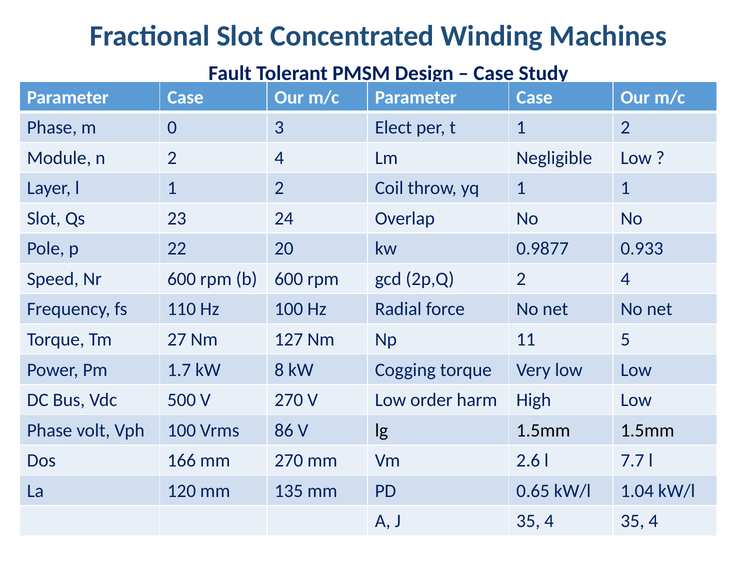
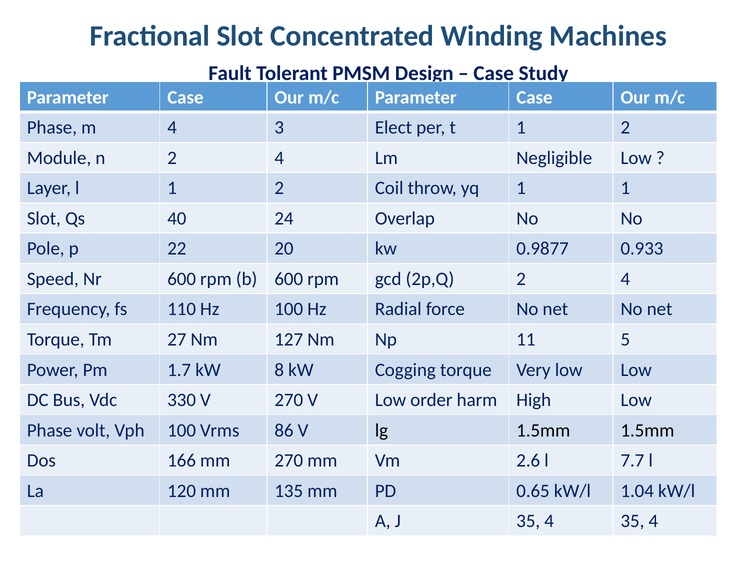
m 0: 0 -> 4
23: 23 -> 40
500: 500 -> 330
